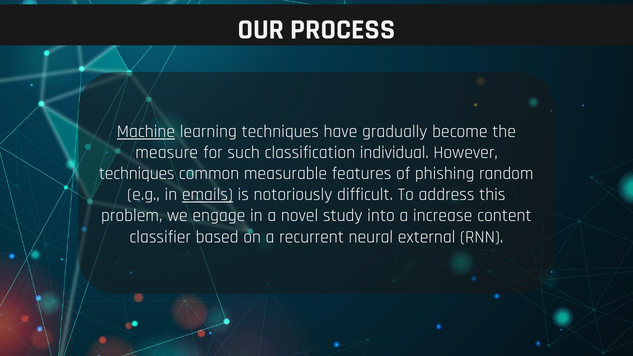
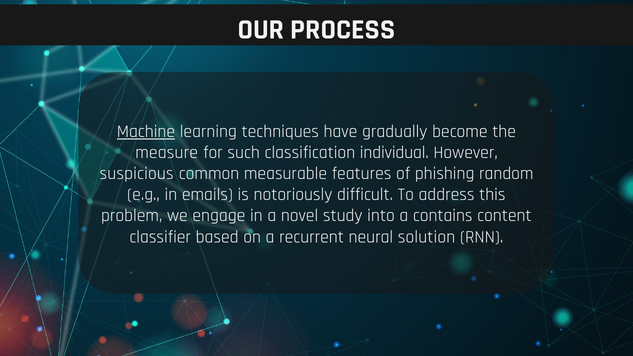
techniques at (137, 173): techniques -> suspicious
emails underline: present -> none
increase: increase -> contains
external: external -> solution
